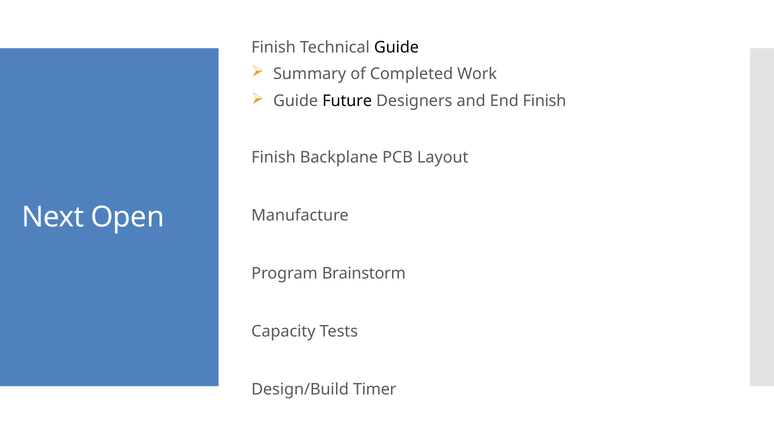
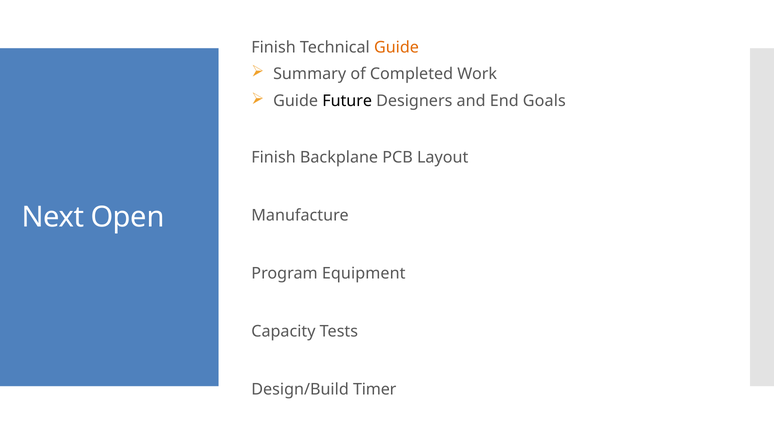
Guide at (396, 47) colour: black -> orange
End Finish: Finish -> Goals
Brainstorm: Brainstorm -> Equipment
